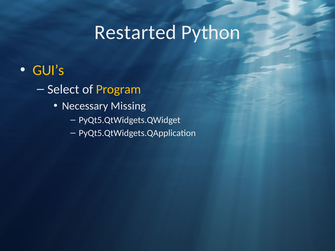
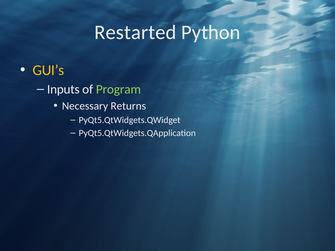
Select: Select -> Inputs
Program colour: yellow -> light green
Missing: Missing -> Returns
